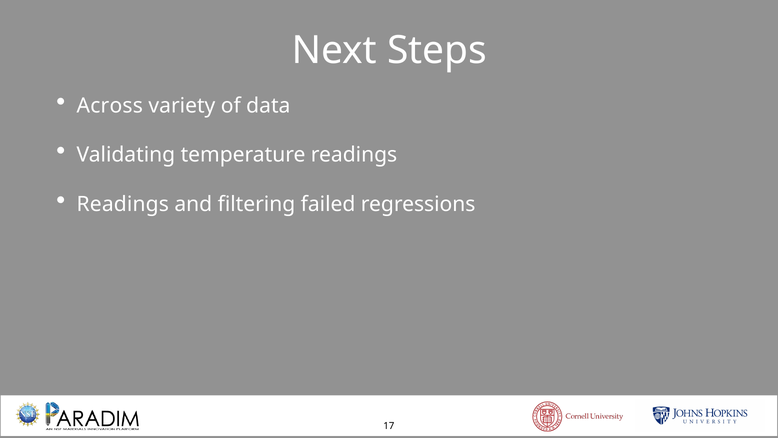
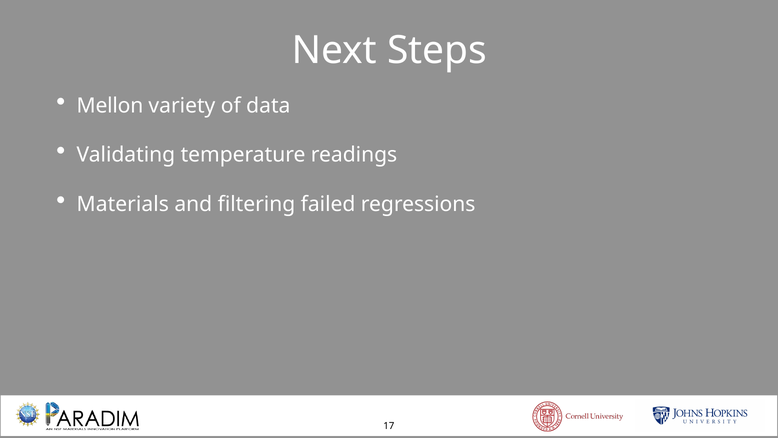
Across: Across -> Mellon
Readings at (123, 204): Readings -> Materials
